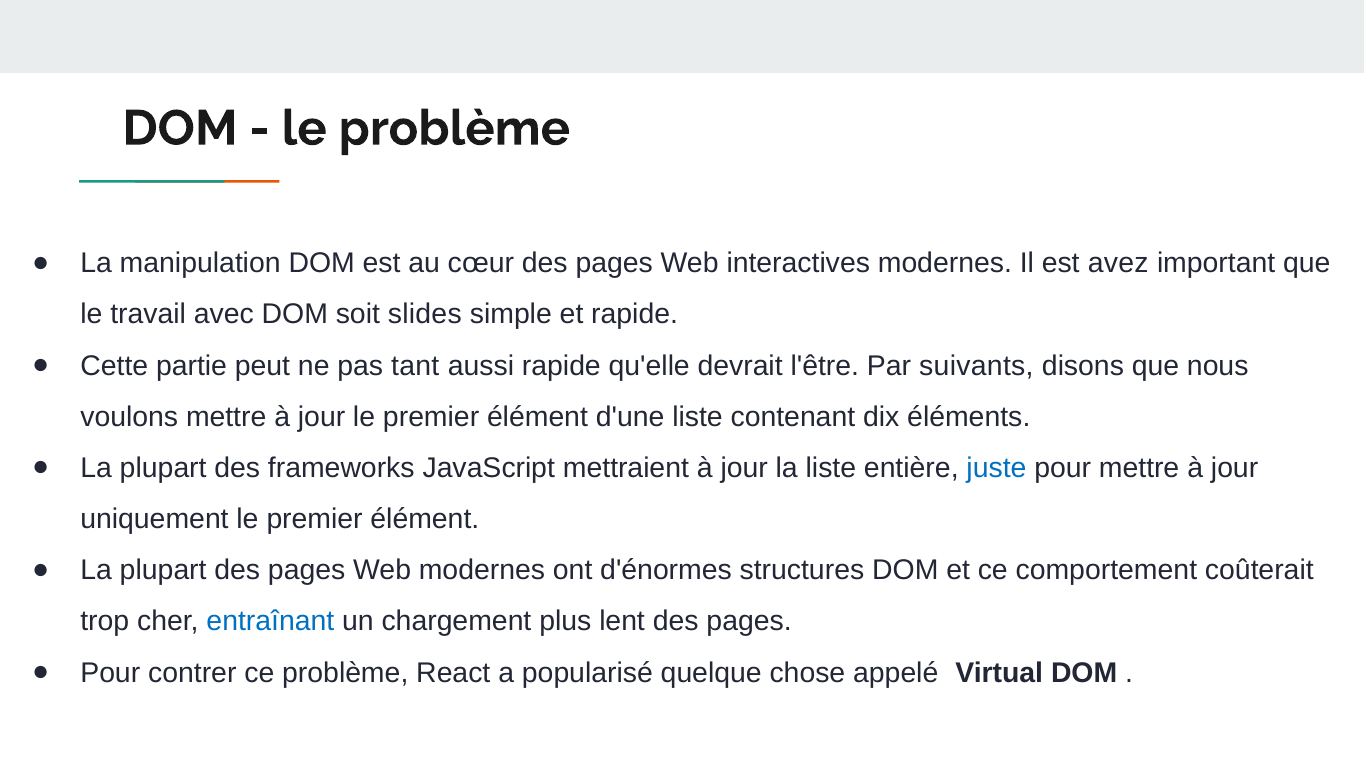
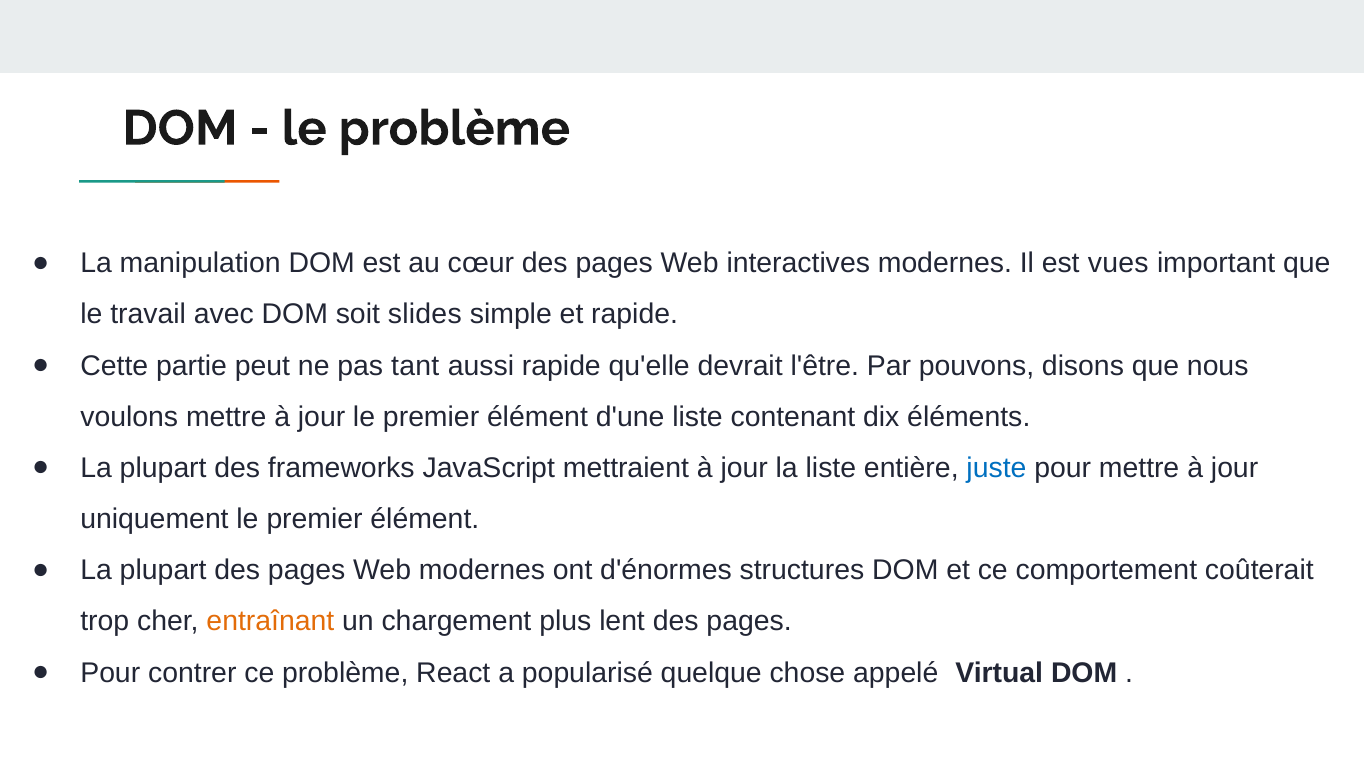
avez: avez -> vues
suivants: suivants -> pouvons
entraînant colour: blue -> orange
